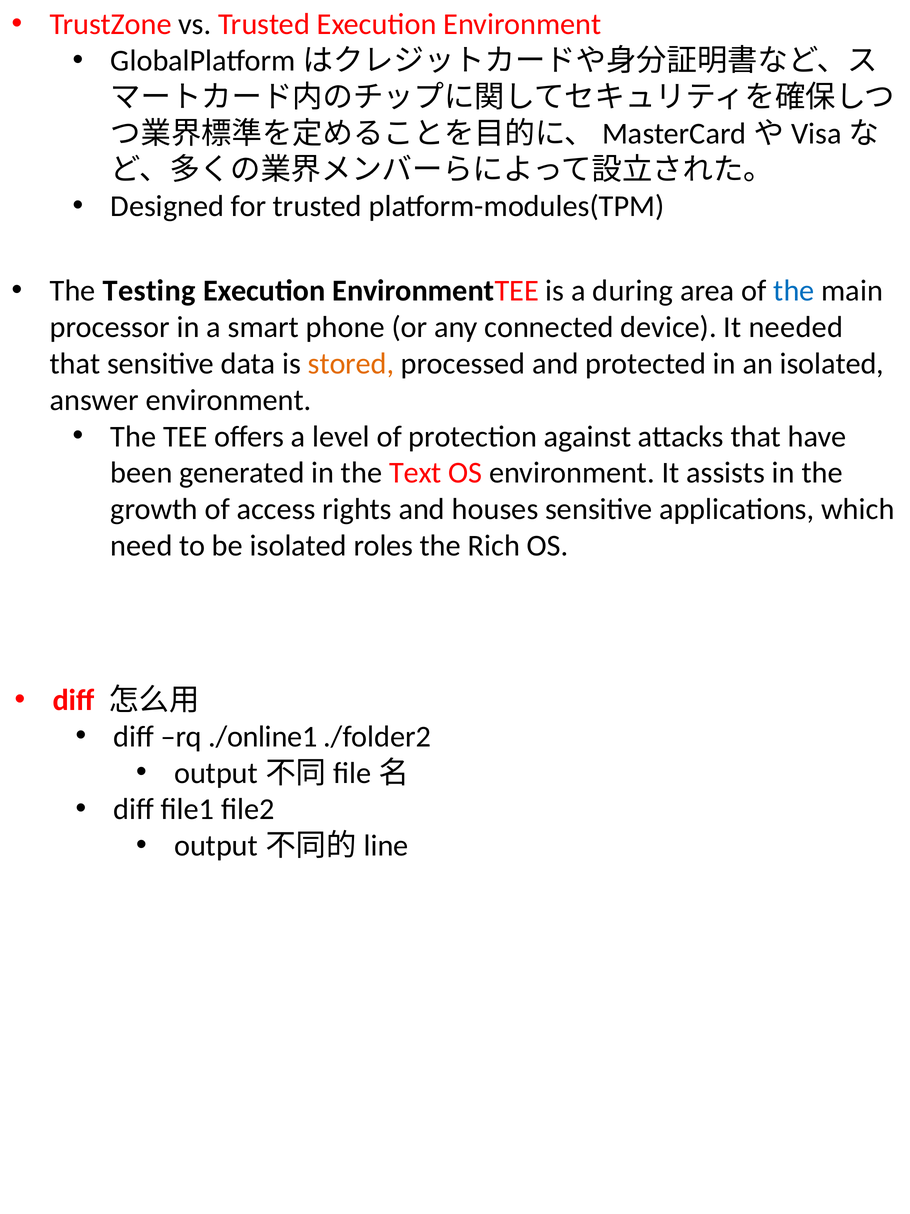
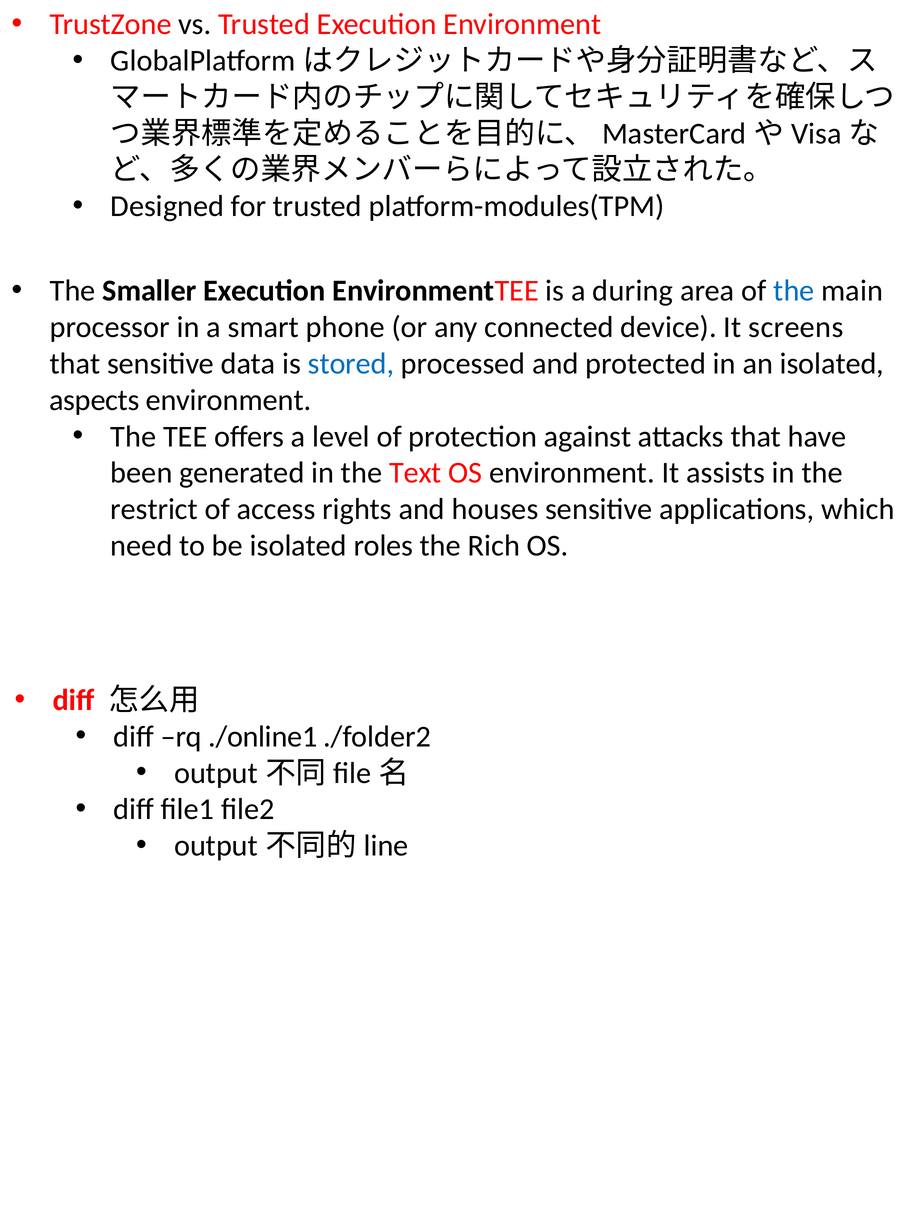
Testing: Testing -> Smaller
needed: needed -> screens
stored colour: orange -> blue
answer: answer -> aspects
growth: growth -> restrict
